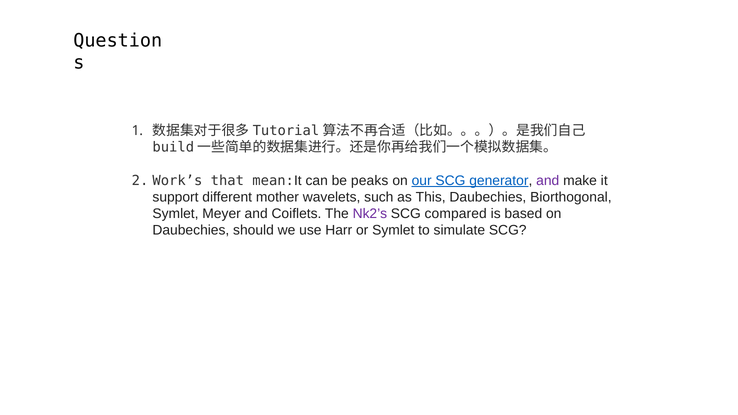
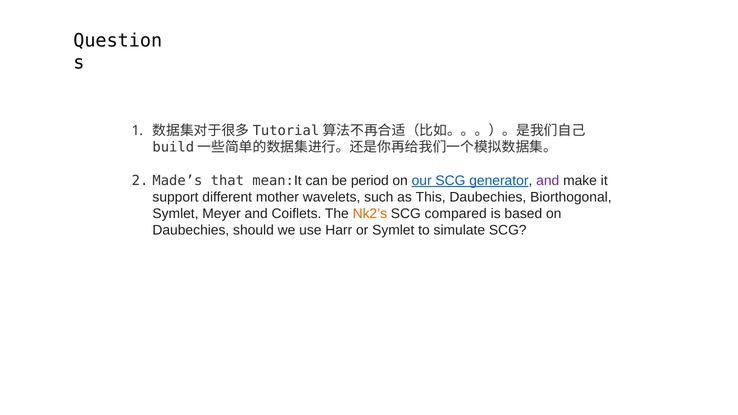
Work’s: Work’s -> Made’s
peaks: peaks -> period
Nk2’s colour: purple -> orange
